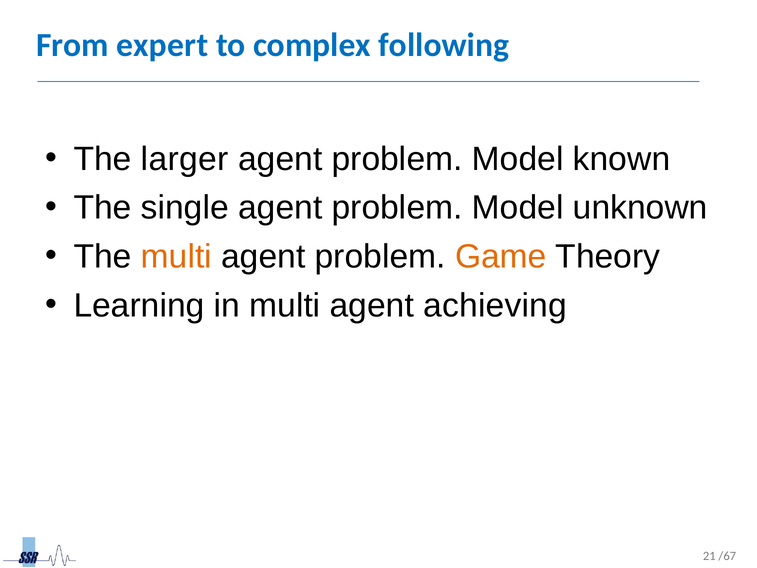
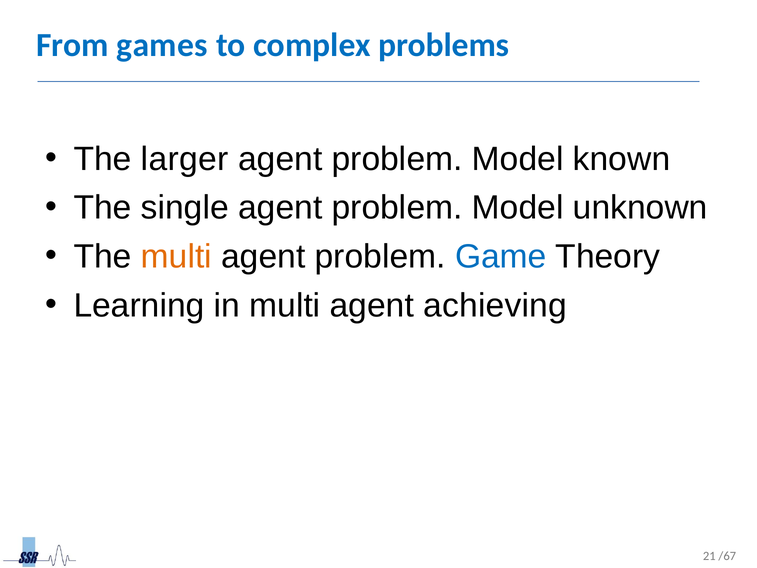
expert: expert -> games
following: following -> problems
Game colour: orange -> blue
